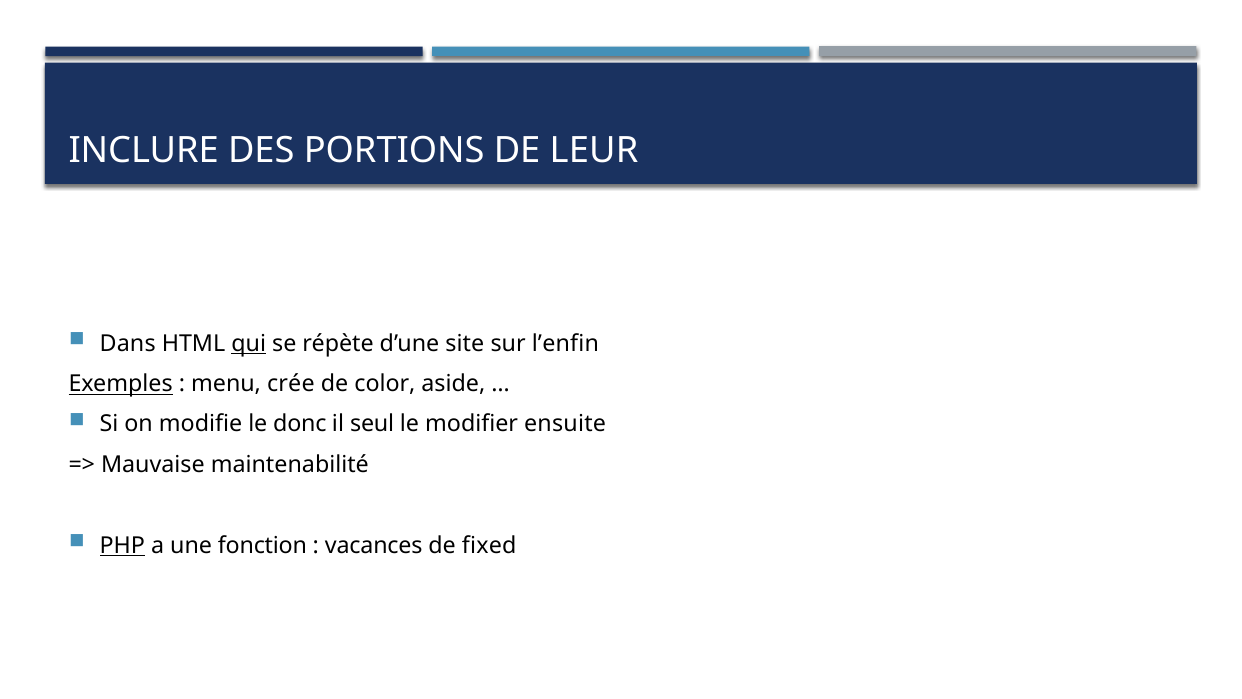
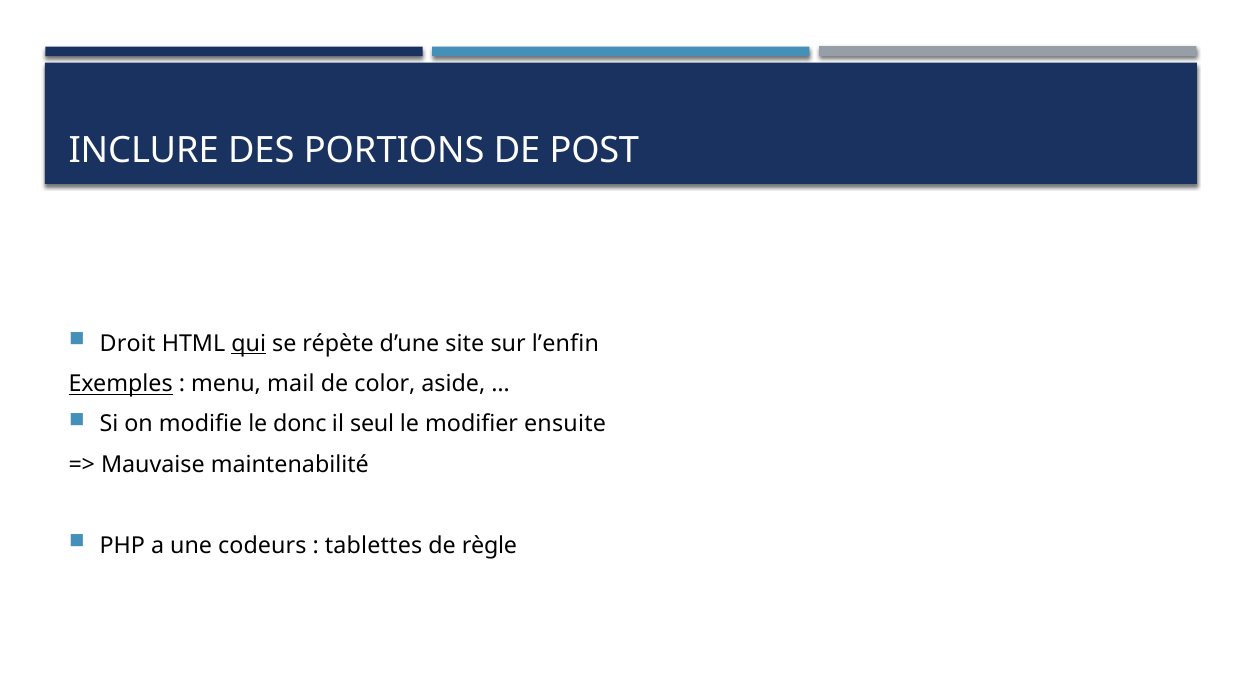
LEUR: LEUR -> POST
Dans: Dans -> Droit
crée: crée -> mail
PHP underline: present -> none
fonction: fonction -> codeurs
vacances: vacances -> tablettes
fixed: fixed -> règle
